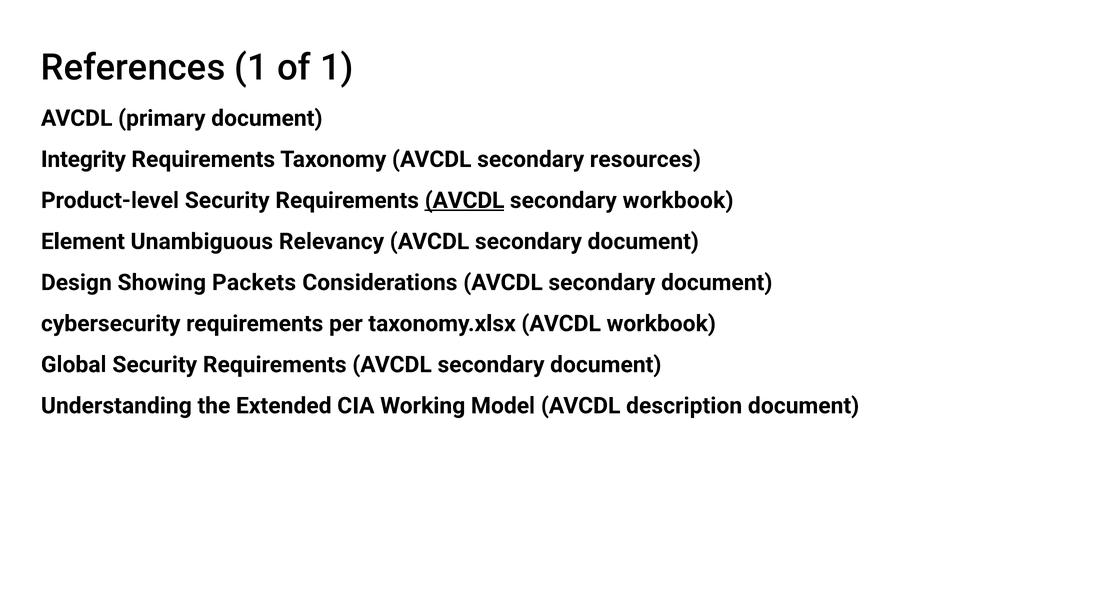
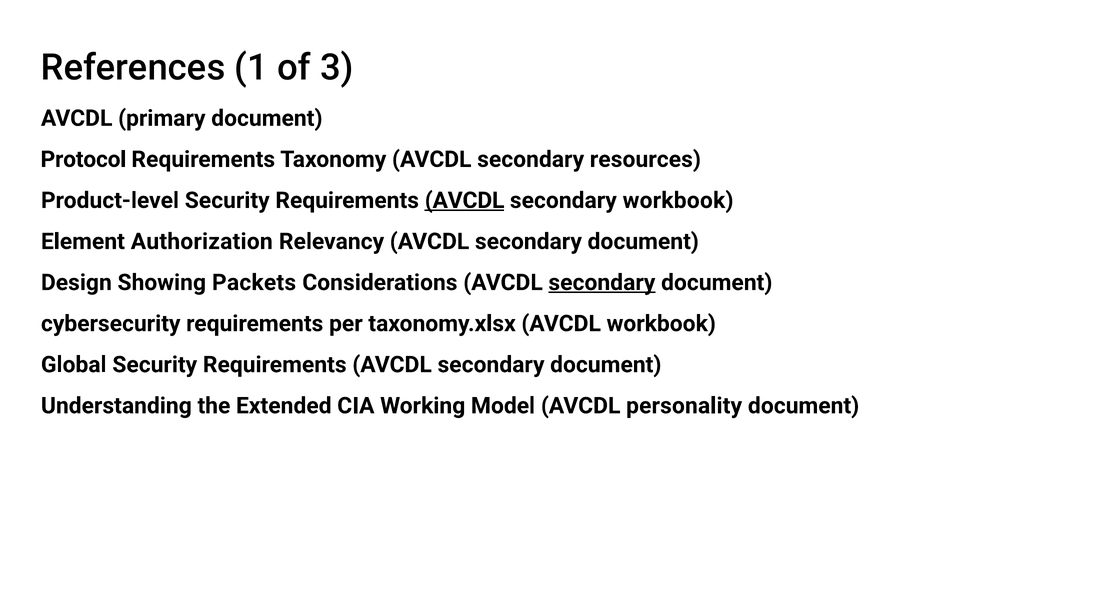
of 1: 1 -> 3
Integrity: Integrity -> Protocol
Unambiguous: Unambiguous -> Authorization
secondary at (602, 283) underline: none -> present
description: description -> personality
